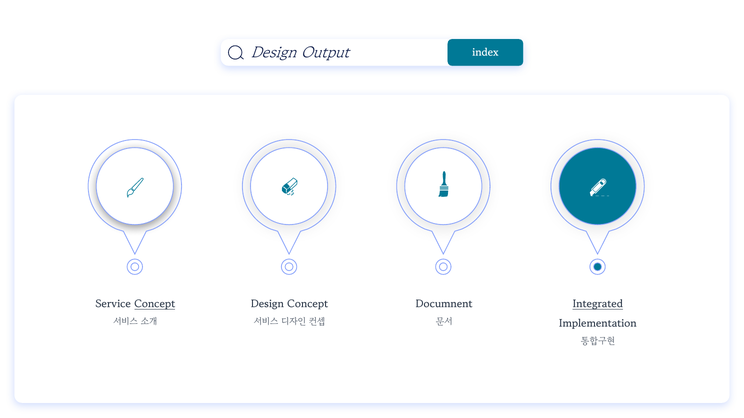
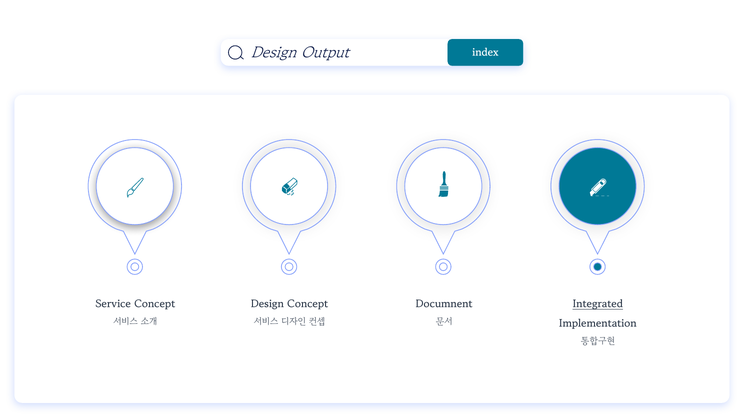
Concept at (155, 305) underline: present -> none
